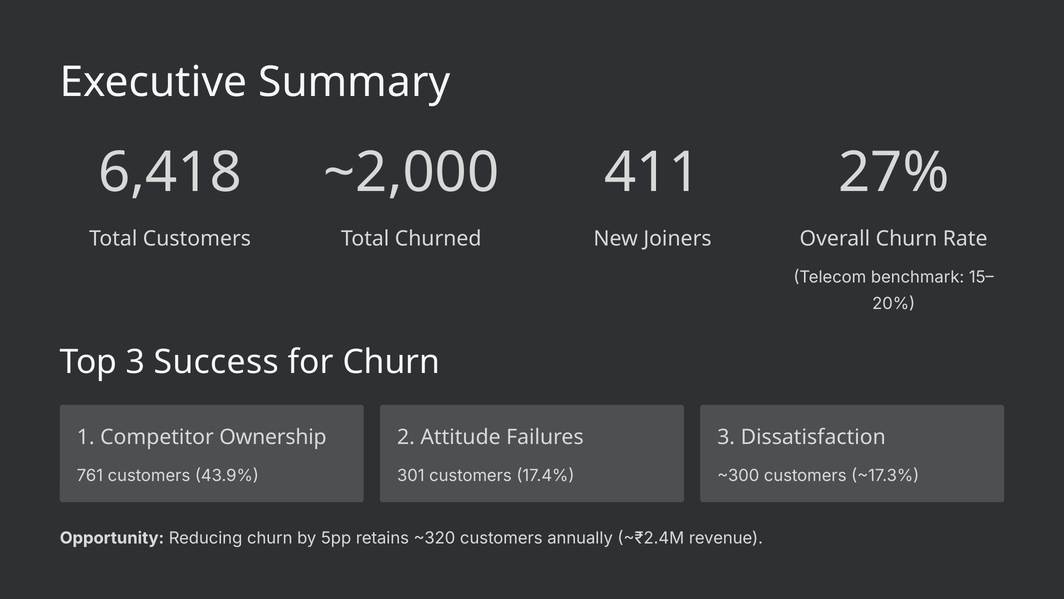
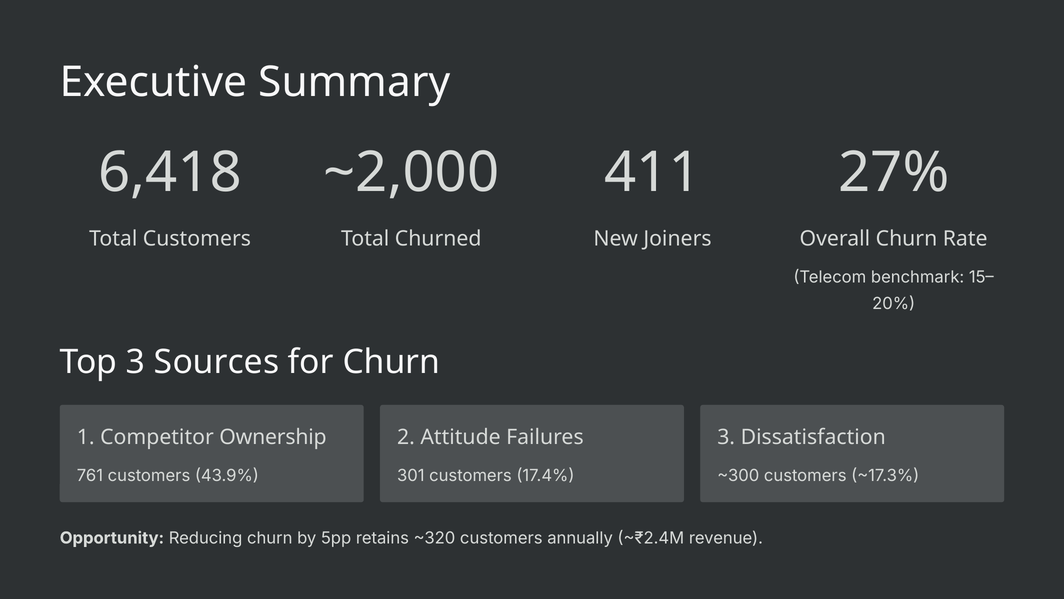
Success: Success -> Sources
